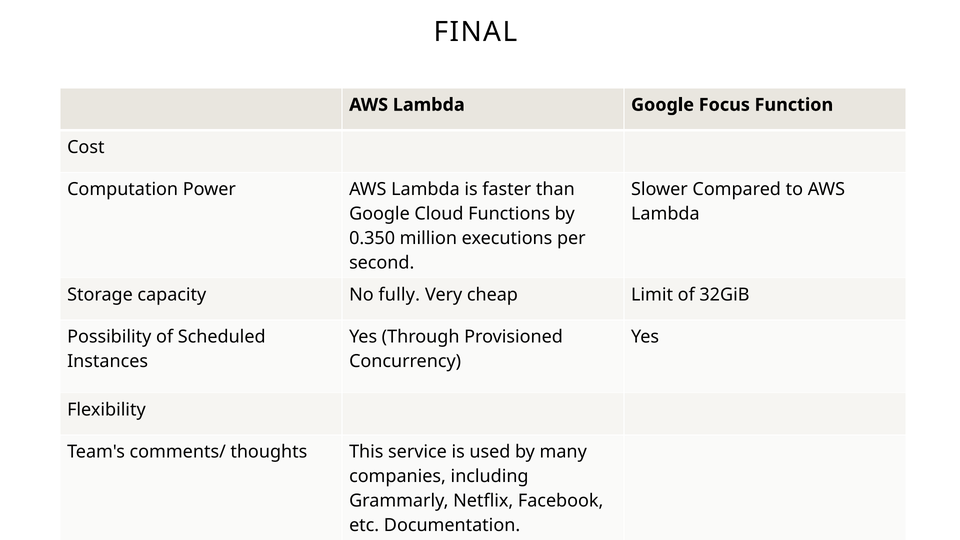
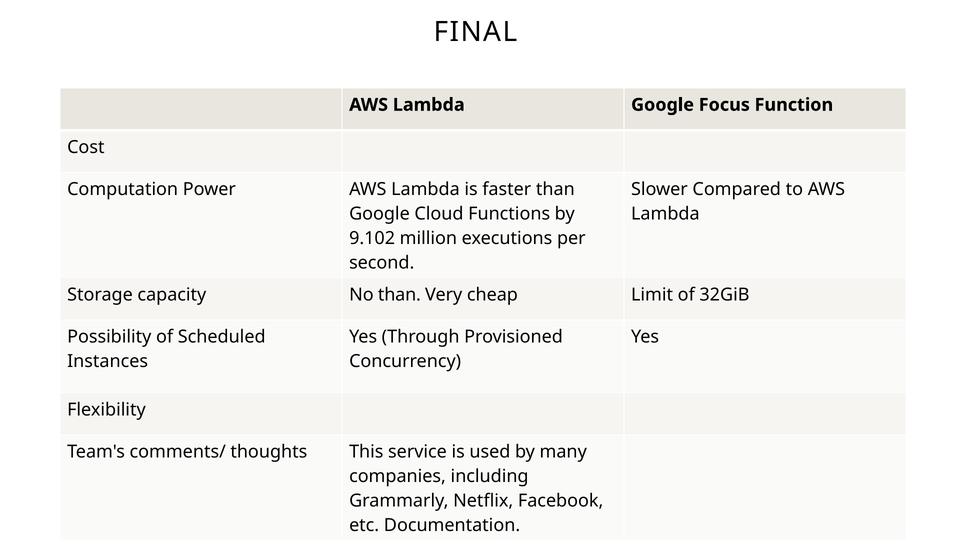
0.350: 0.350 -> 9.102
No fully: fully -> than
